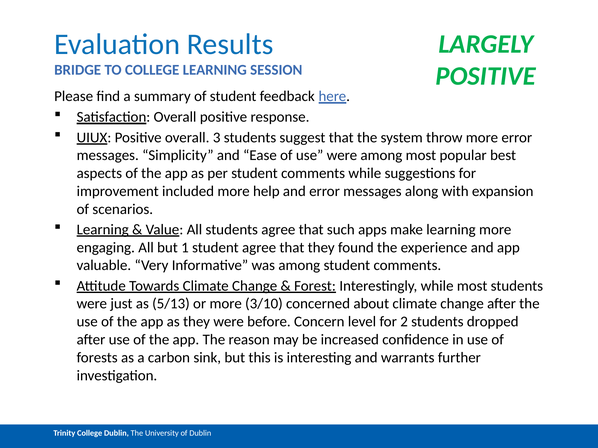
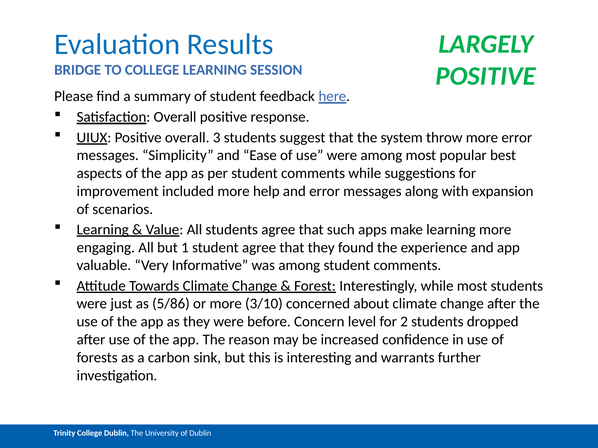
5/13: 5/13 -> 5/86
